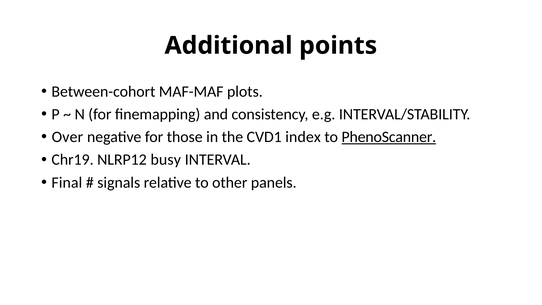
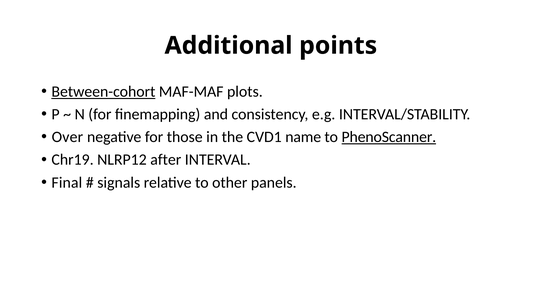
Between-cohort underline: none -> present
index: index -> name
busy: busy -> after
